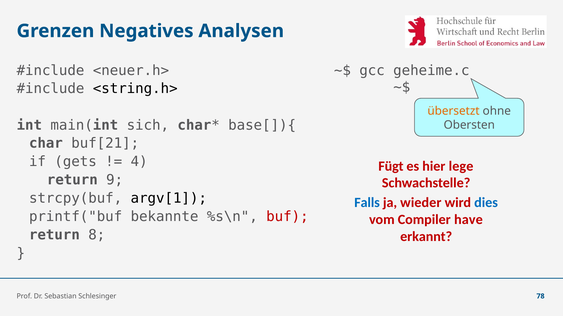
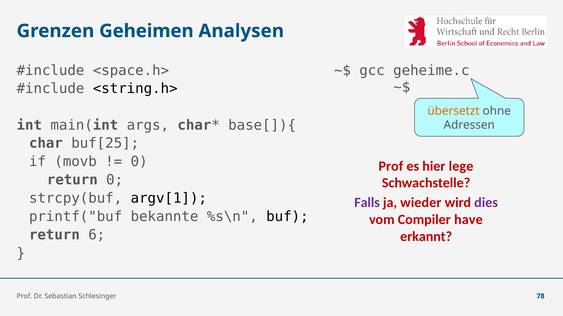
Negatives: Negatives -> Geheimen
<neuer.h>: <neuer.h> -> <space.h>
sich: sich -> args
Obersten: Obersten -> Adressen
buf[21: buf[21 -> buf[25
gets: gets -> movb
4 at (139, 162): 4 -> 0
Fügt at (391, 167): Fügt -> Prof
return 9: 9 -> 0
Falls colour: blue -> purple
dies colour: blue -> purple
buf colour: red -> black
8: 8 -> 6
